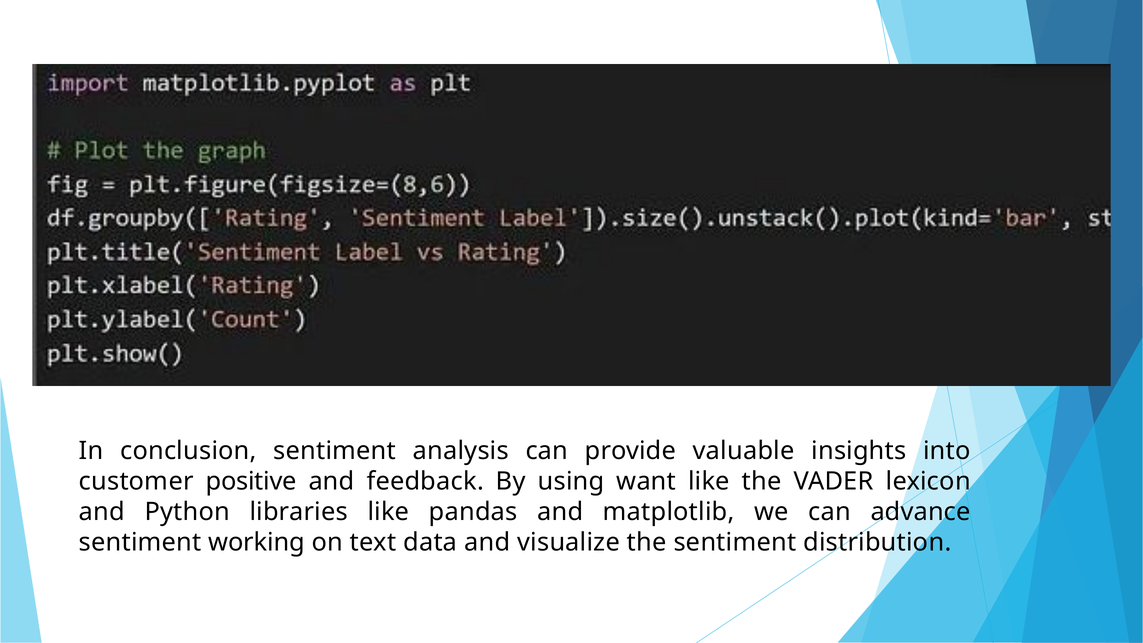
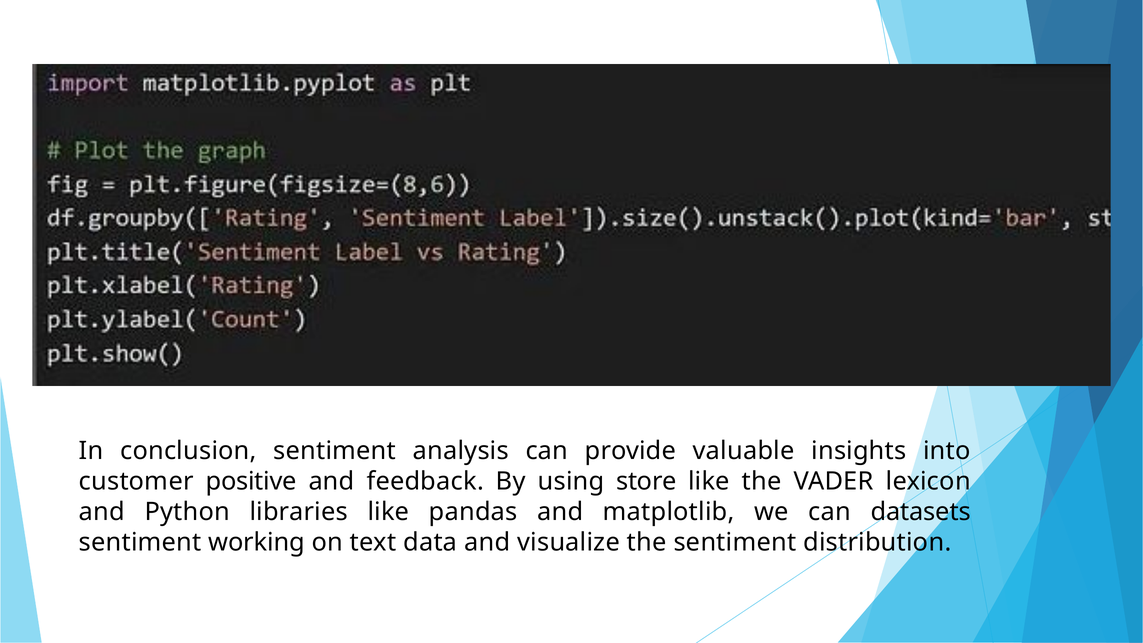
want: want -> store
advance: advance -> datasets
